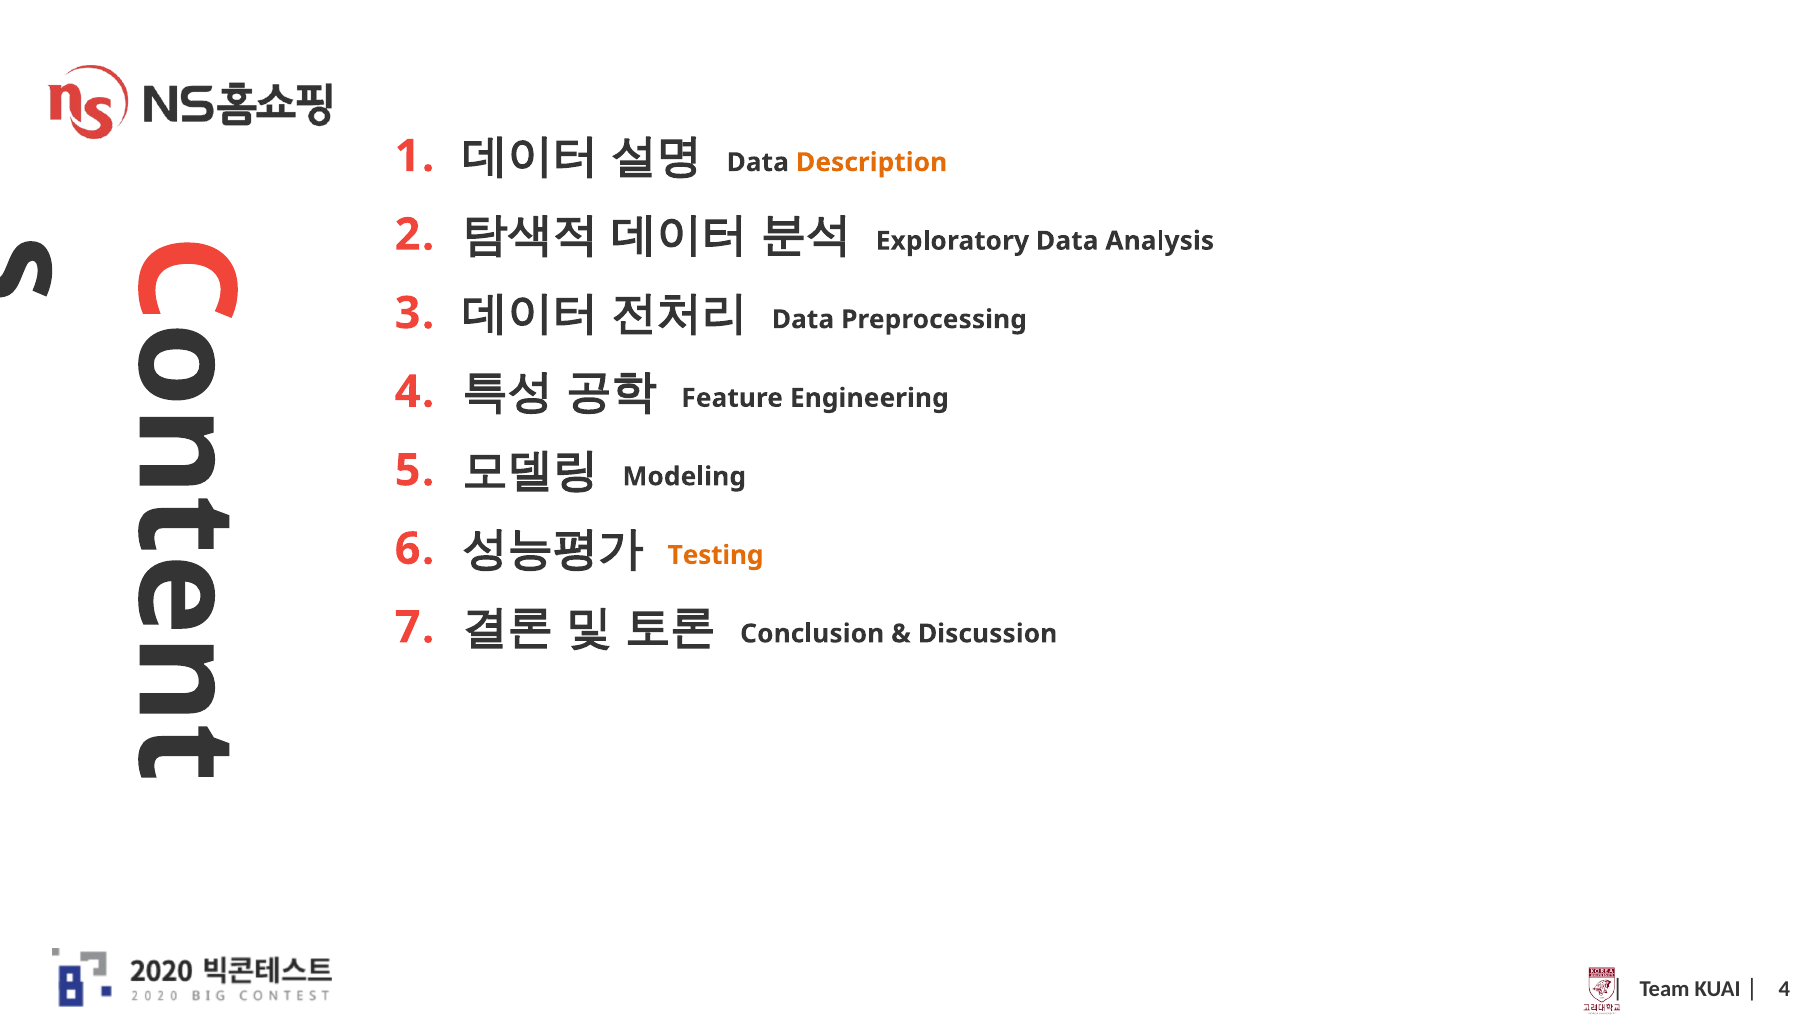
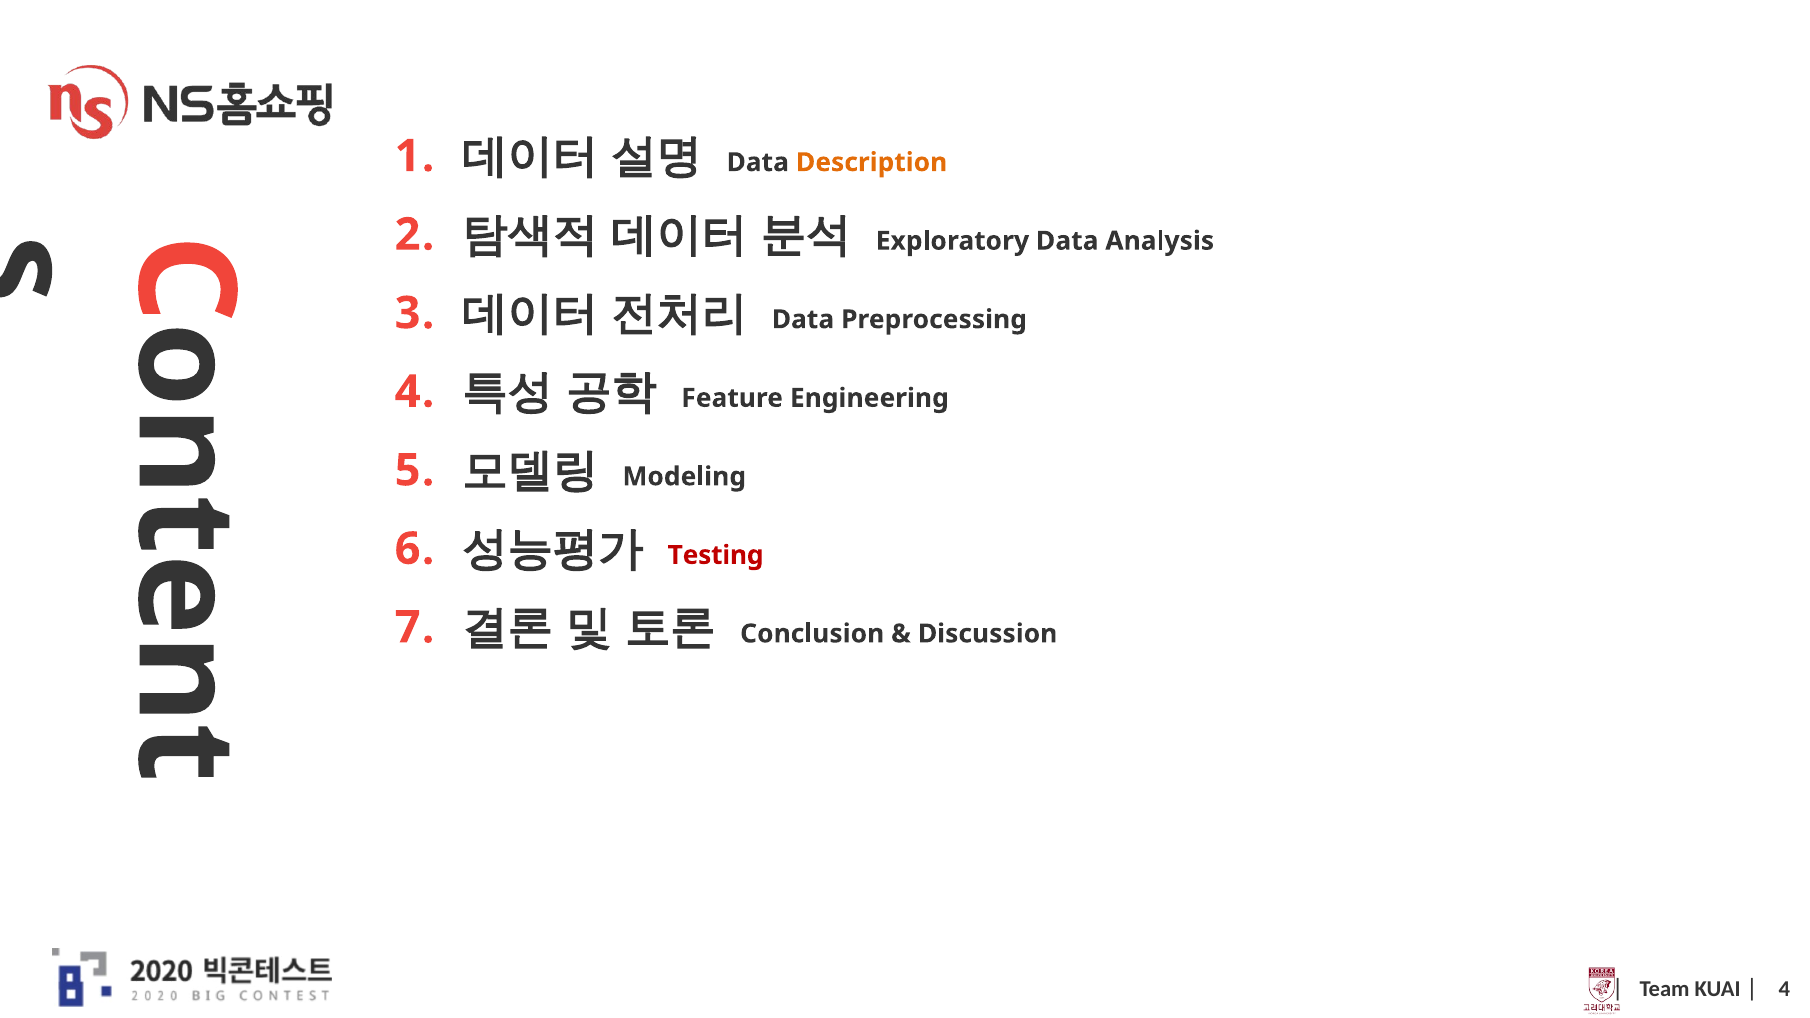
Testing colour: orange -> red
